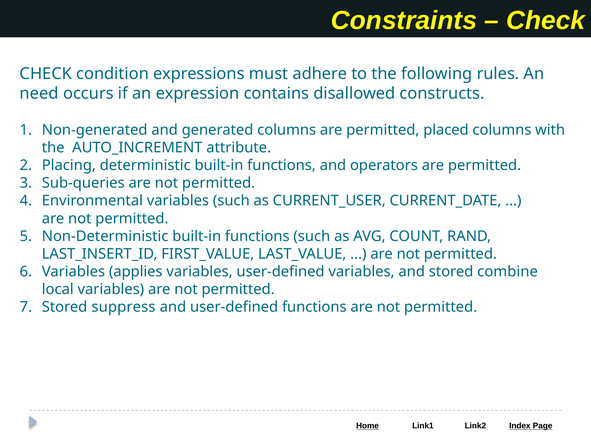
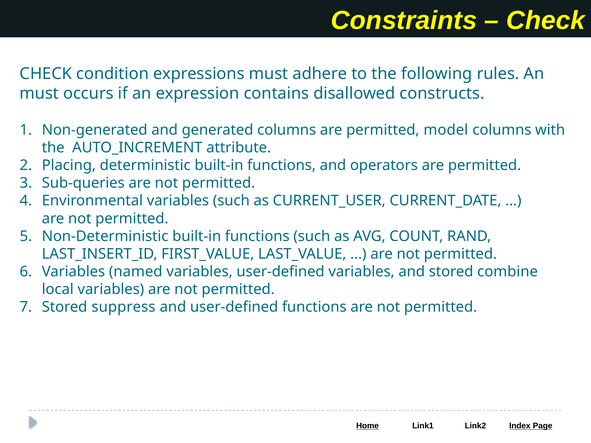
need at (39, 94): need -> must
placed: placed -> model
applies: applies -> named
